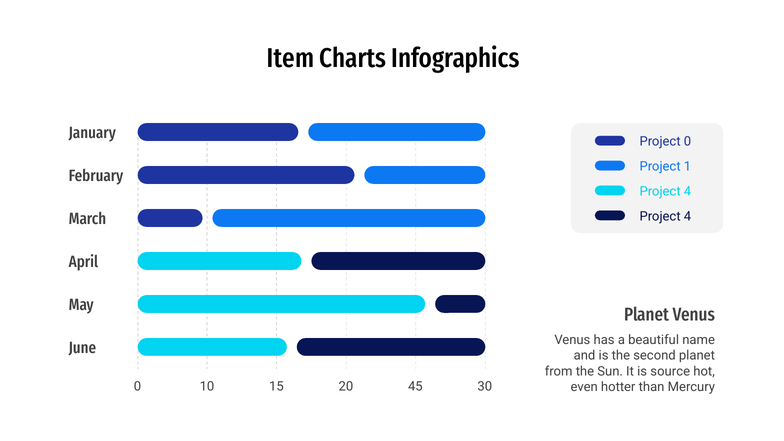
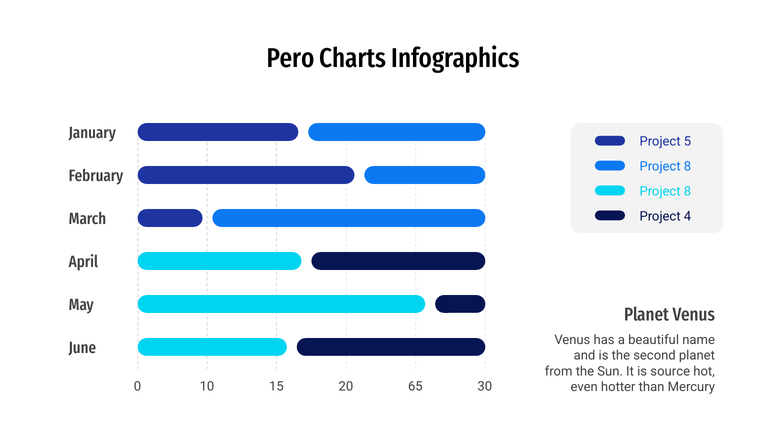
Item: Item -> Pero
Project 0: 0 -> 5
1 at (687, 166): 1 -> 8
4 at (687, 191): 4 -> 8
45: 45 -> 65
